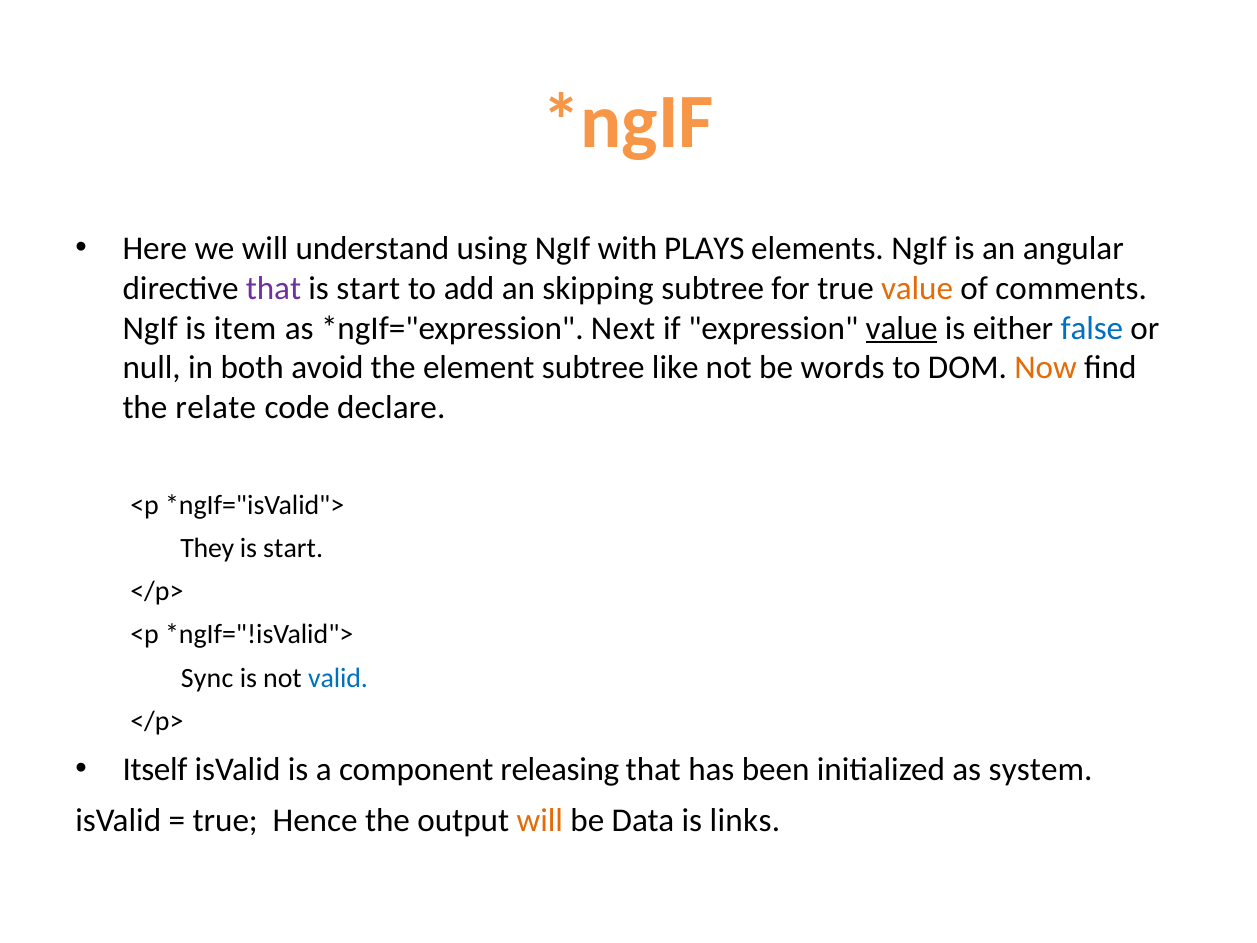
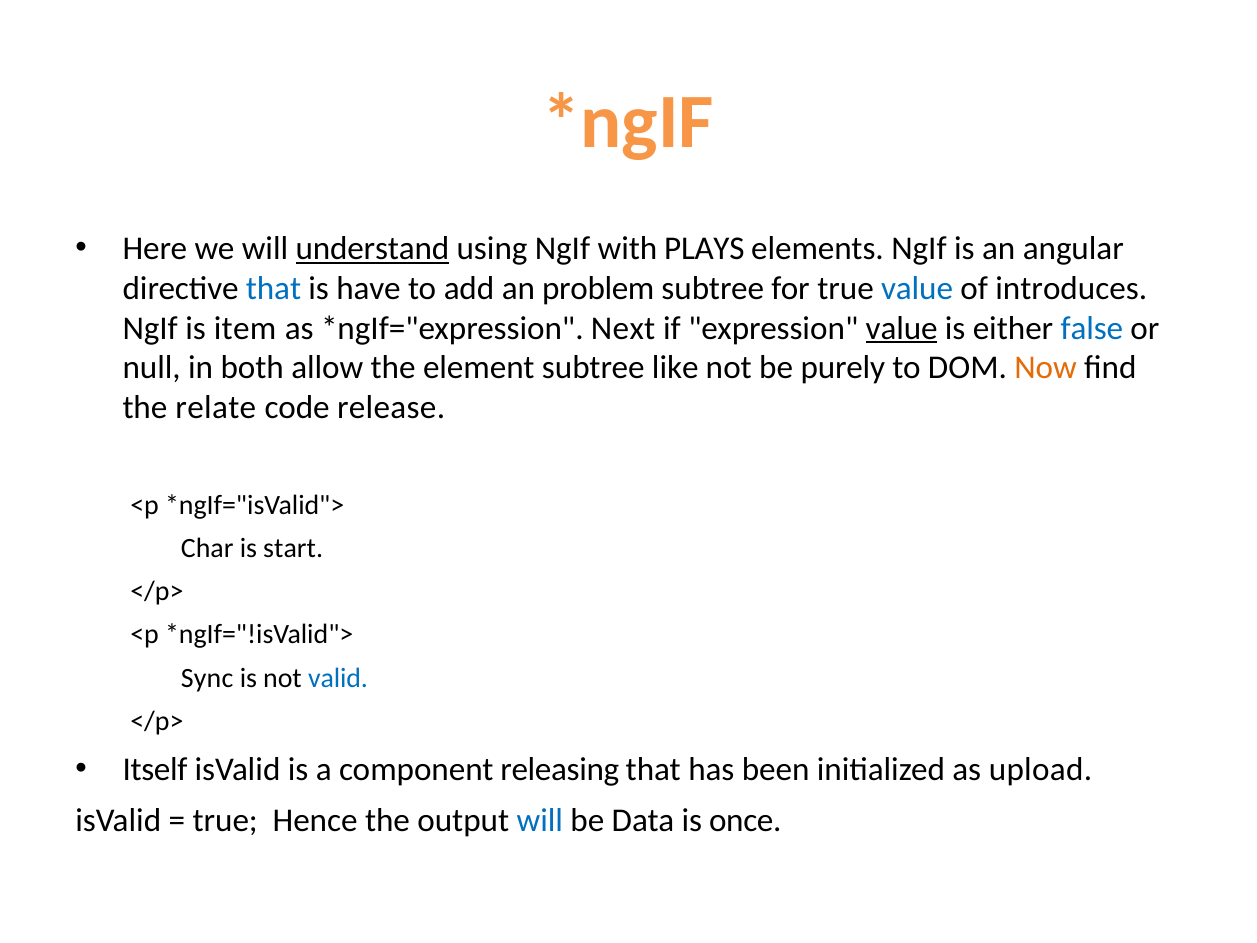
understand underline: none -> present
that at (273, 288) colour: purple -> blue
start at (368, 288): start -> have
skipping: skipping -> problem
value at (917, 288) colour: orange -> blue
comments: comments -> introduces
avoid: avoid -> allow
words: words -> purely
declare: declare -> release
They: They -> Char
system: system -> upload
will at (540, 820) colour: orange -> blue
links: links -> once
